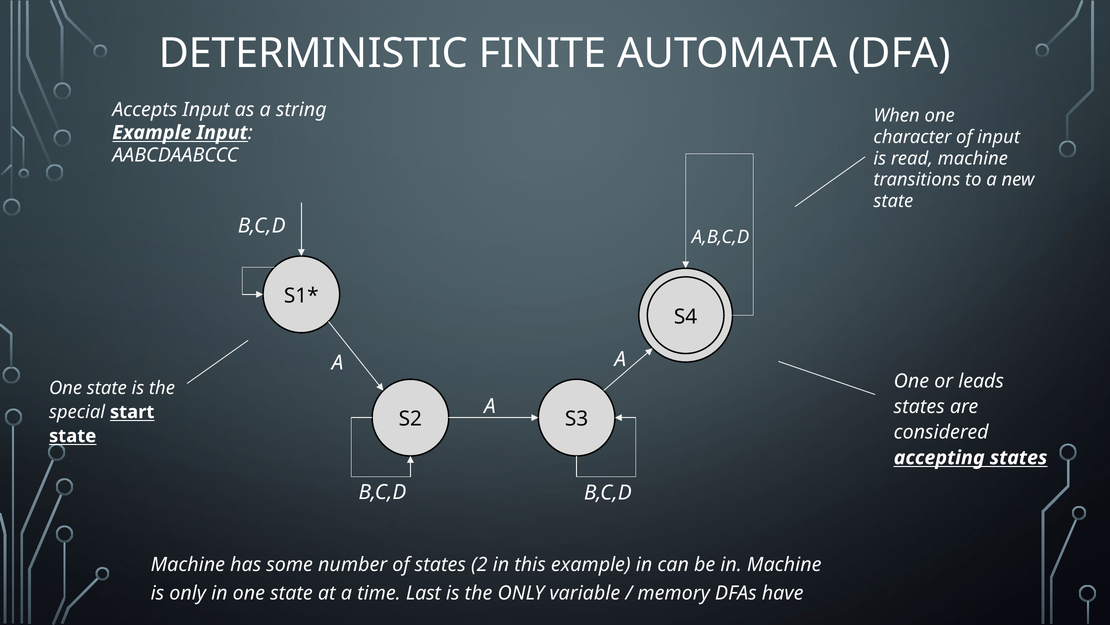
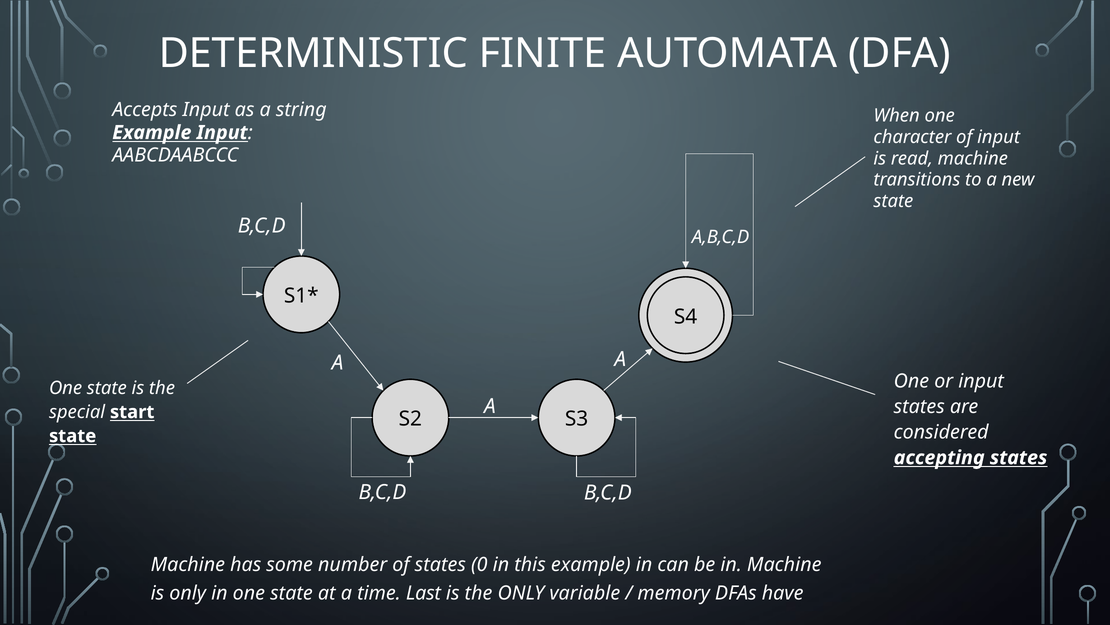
or leads: leads -> input
2: 2 -> 0
